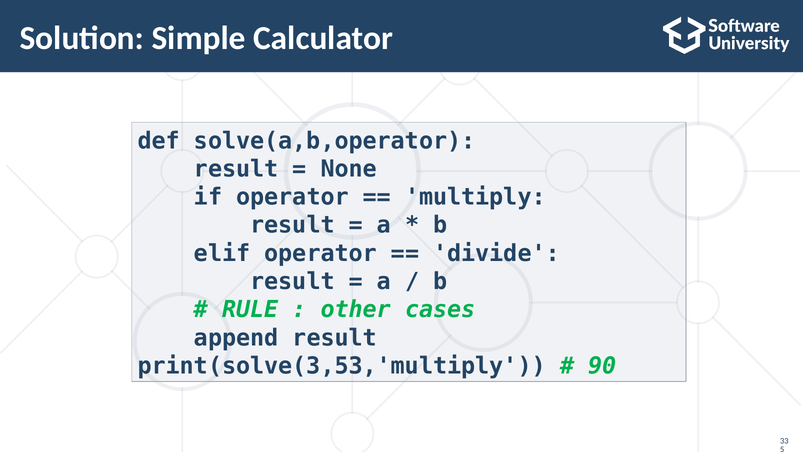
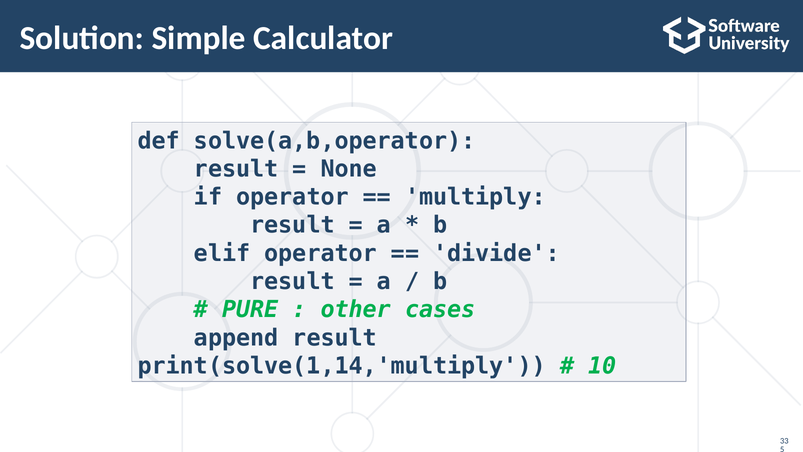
RULE: RULE -> PURE
print(solve(3,53,'multiply: print(solve(3,53,'multiply -> print(solve(1,14,'multiply
90: 90 -> 10
